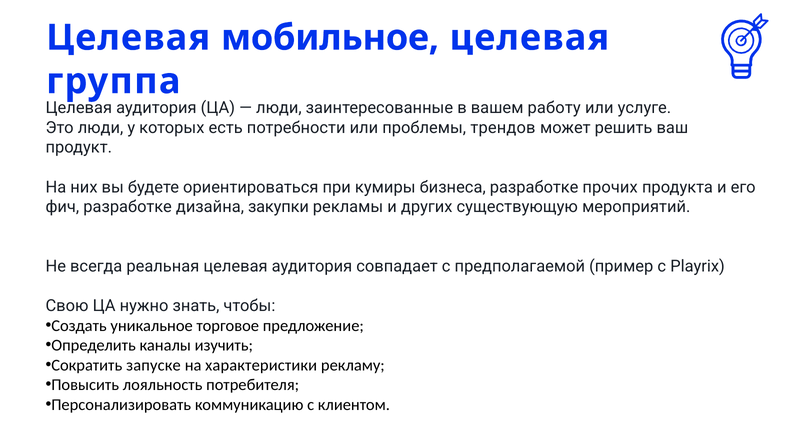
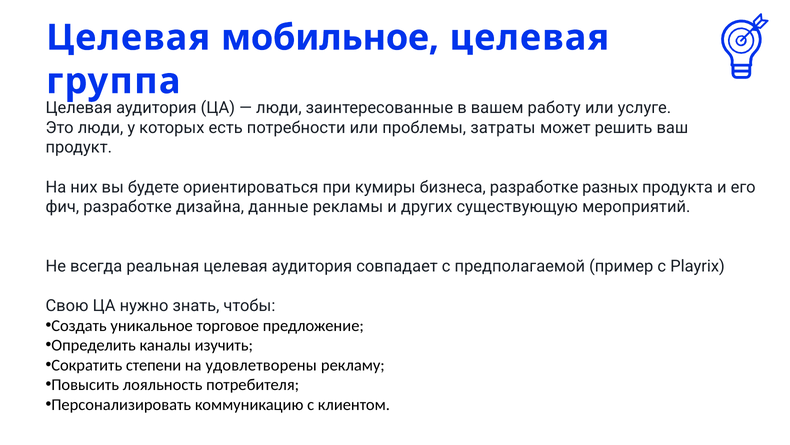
трендов: трендов -> затраты
прочих: прочих -> разных
закупки: закупки -> данные
запуске: запуске -> степени
характеристики: характеристики -> удовлетворены
